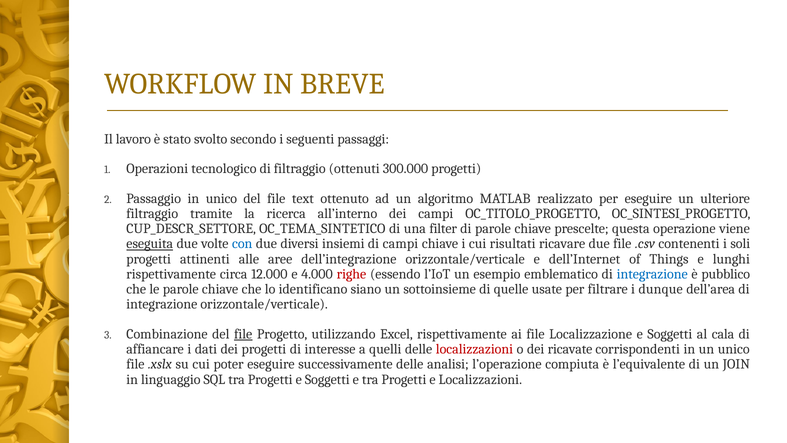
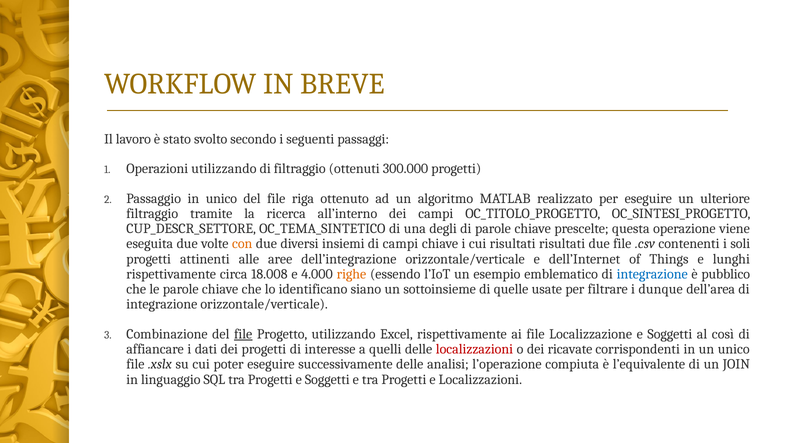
Operazioni tecnologico: tecnologico -> utilizzando
text: text -> riga
filter: filter -> degli
eseguita underline: present -> none
con colour: blue -> orange
risultati ricavare: ricavare -> risultati
12.000: 12.000 -> 18.008
righe colour: red -> orange
cala: cala -> così
